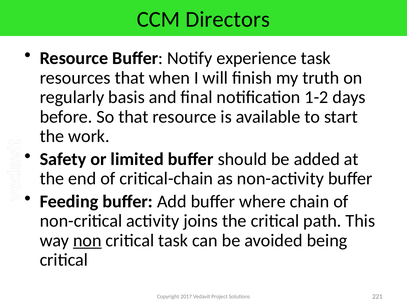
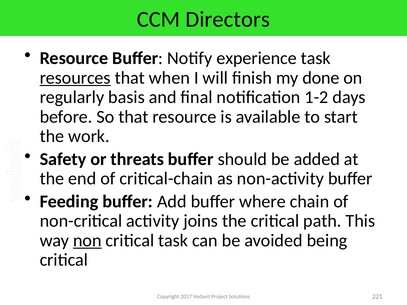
resources underline: none -> present
truth: truth -> done
limited: limited -> threats
